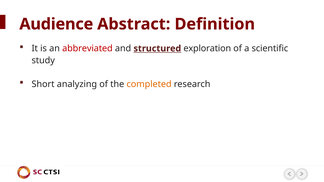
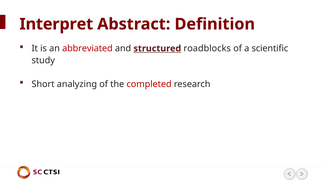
Audience: Audience -> Interpret
exploration: exploration -> roadblocks
completed colour: orange -> red
